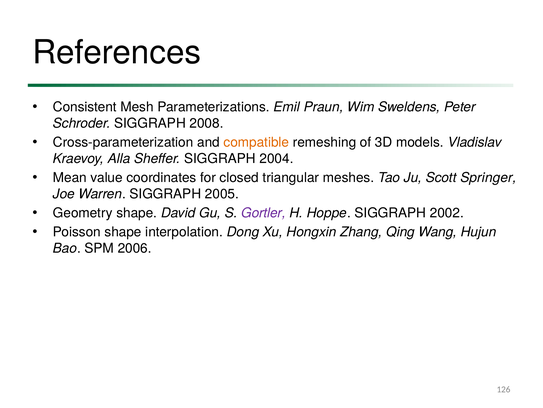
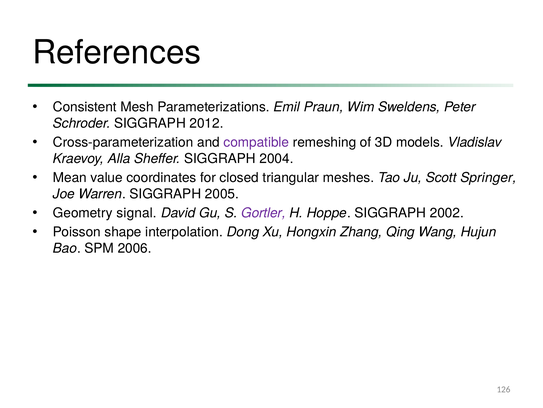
2008: 2008 -> 2012
compatible colour: orange -> purple
Geometry shape: shape -> signal
